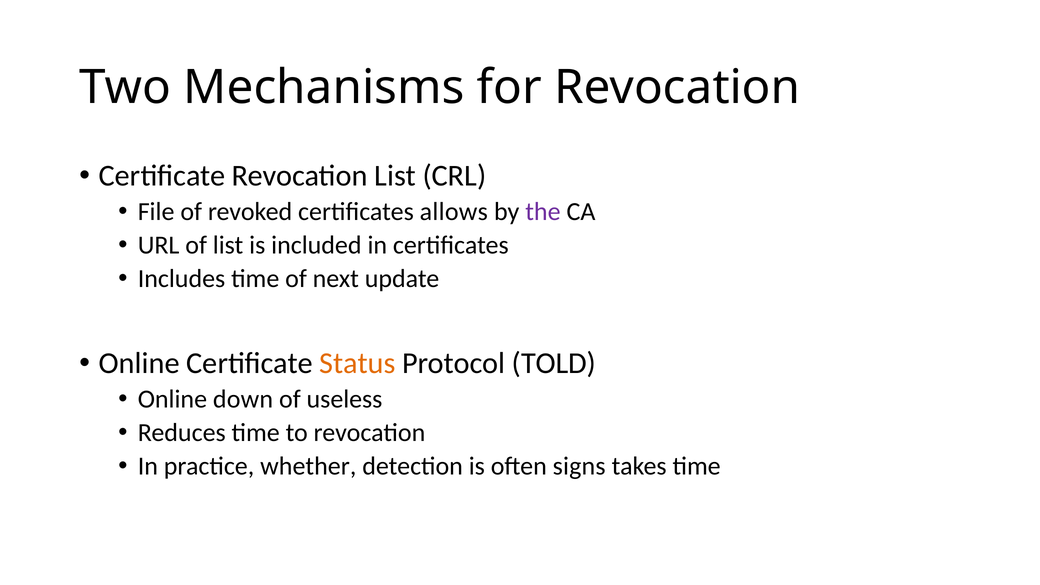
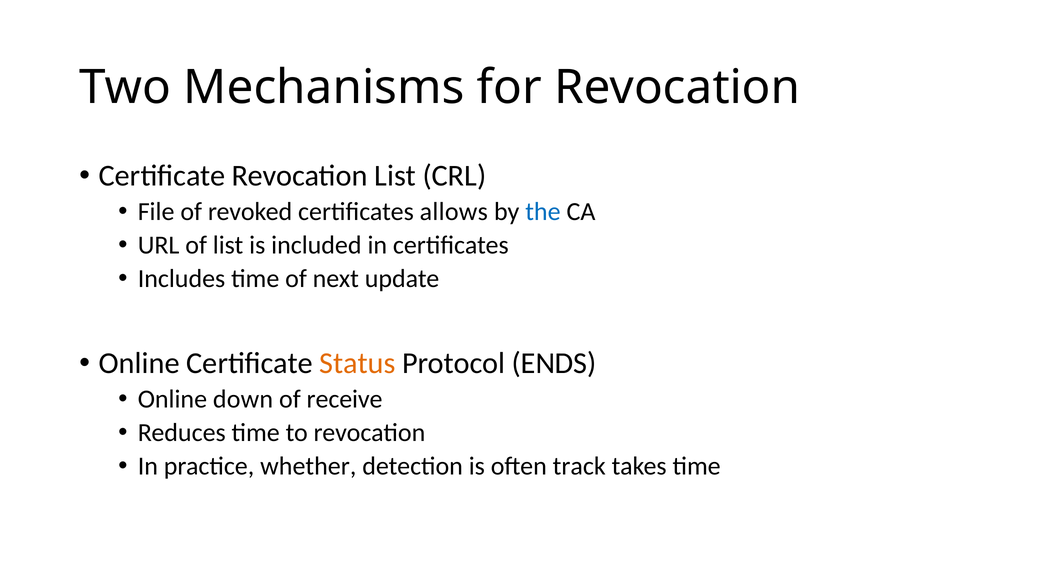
the colour: purple -> blue
TOLD: TOLD -> ENDS
useless: useless -> receive
signs: signs -> track
